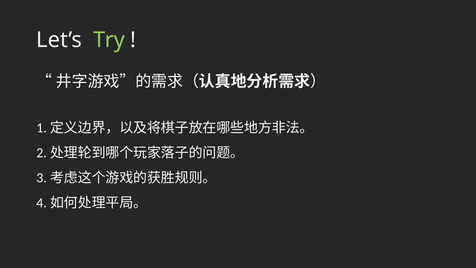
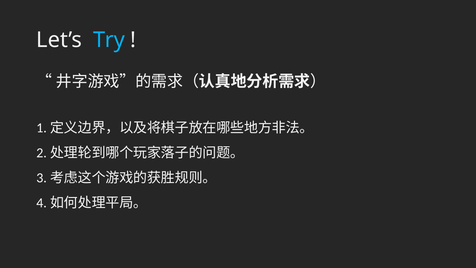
Try colour: light green -> light blue
